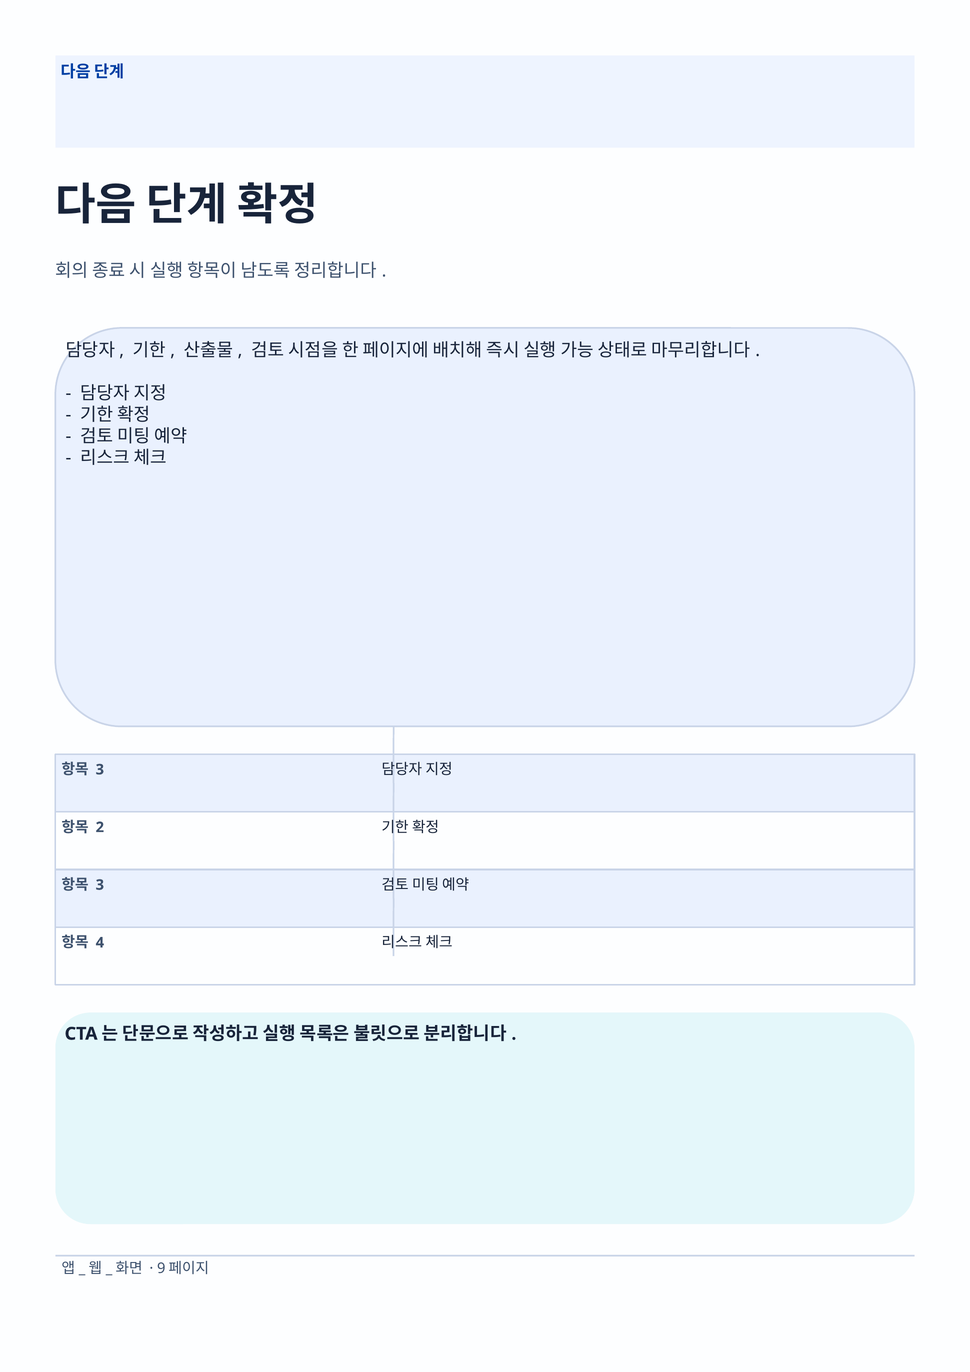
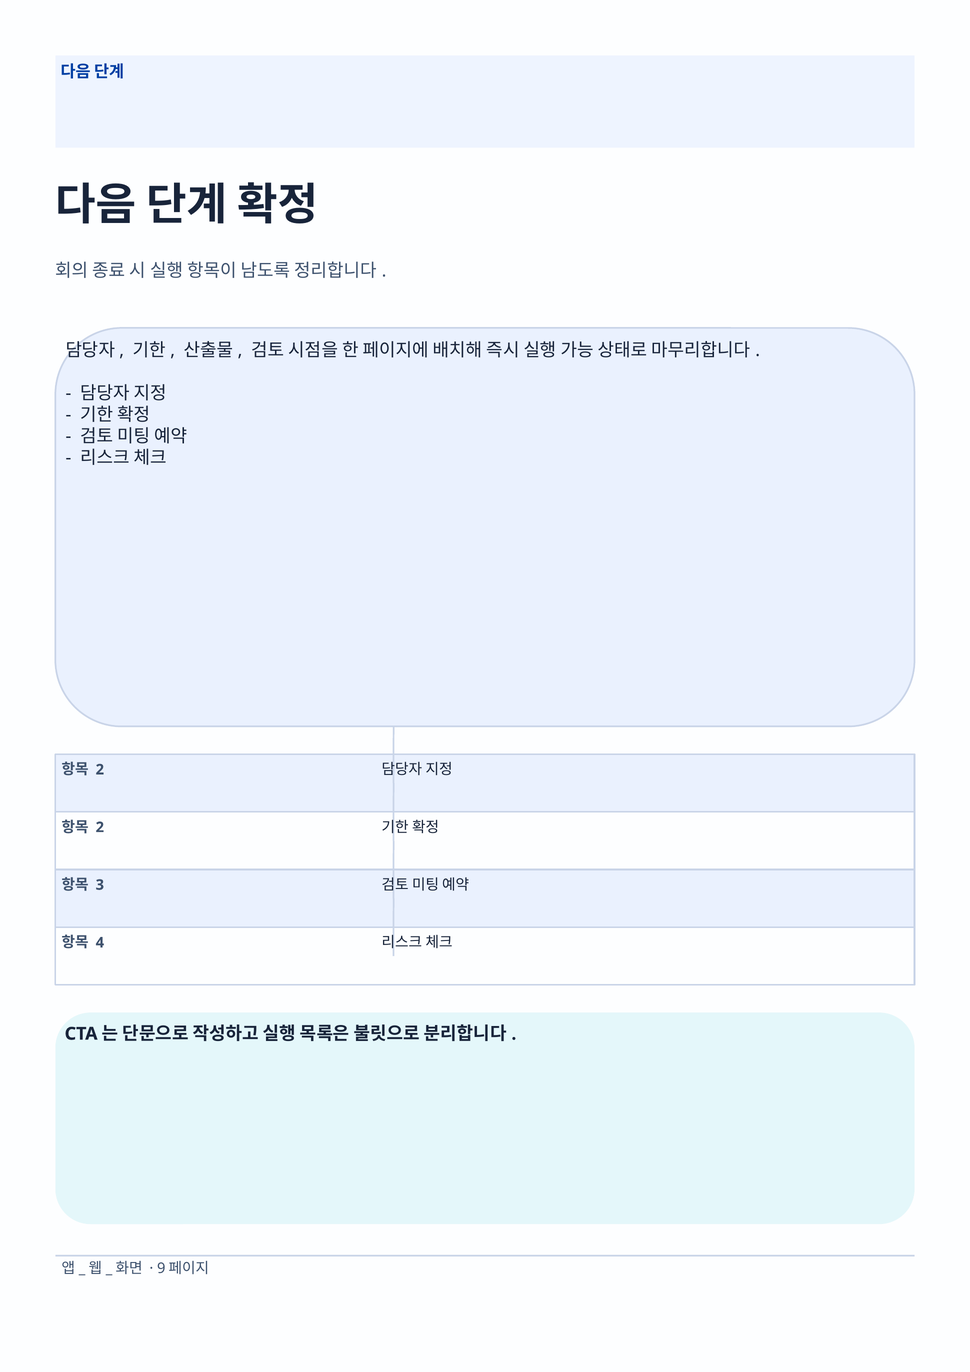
3 at (100, 769): 3 -> 2
